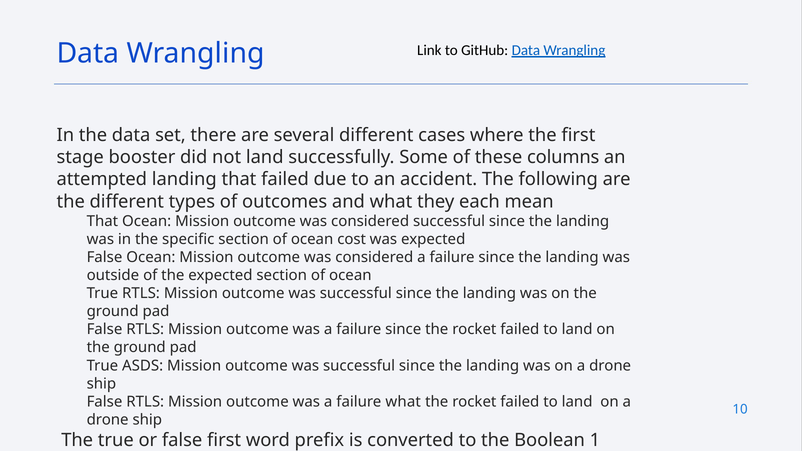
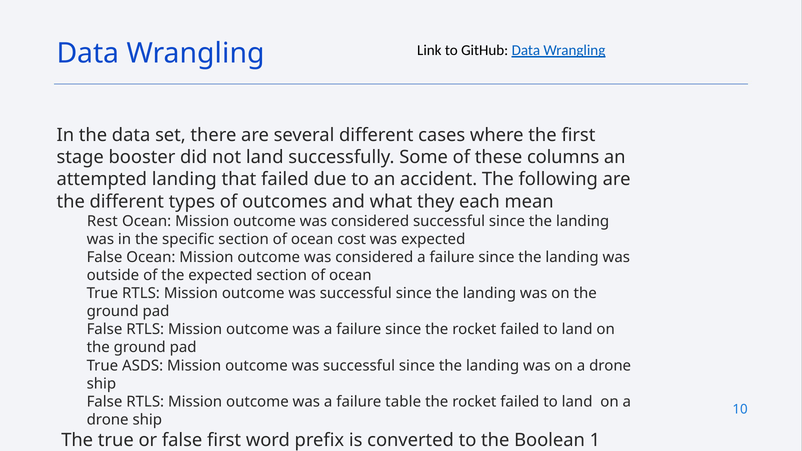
That at (102, 221): That -> Rest
failure what: what -> table
